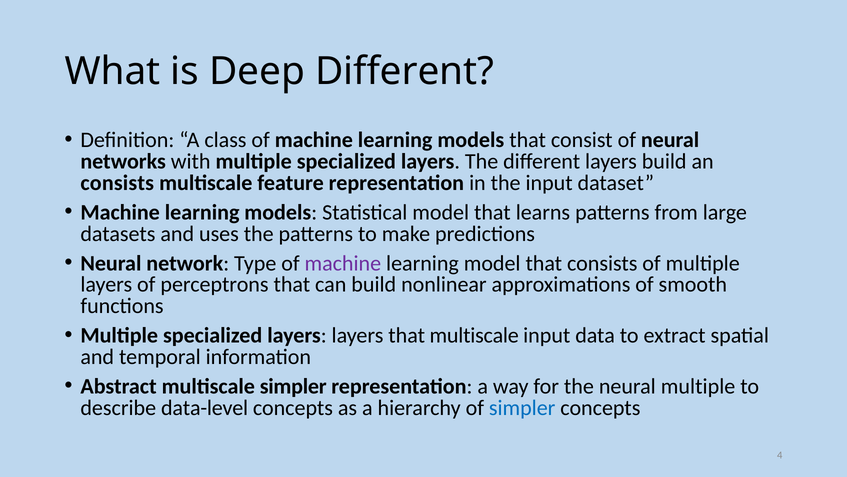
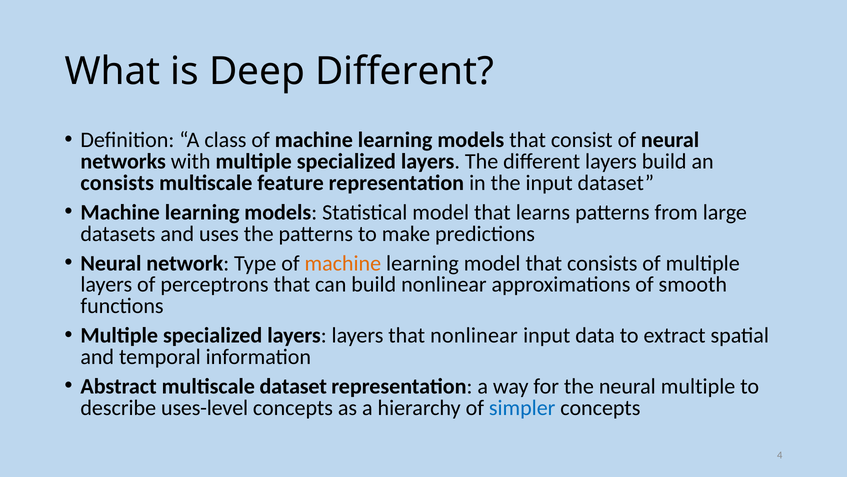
machine at (343, 263) colour: purple -> orange
that multiscale: multiscale -> nonlinear
multiscale simpler: simpler -> dataset
data-level: data-level -> uses-level
